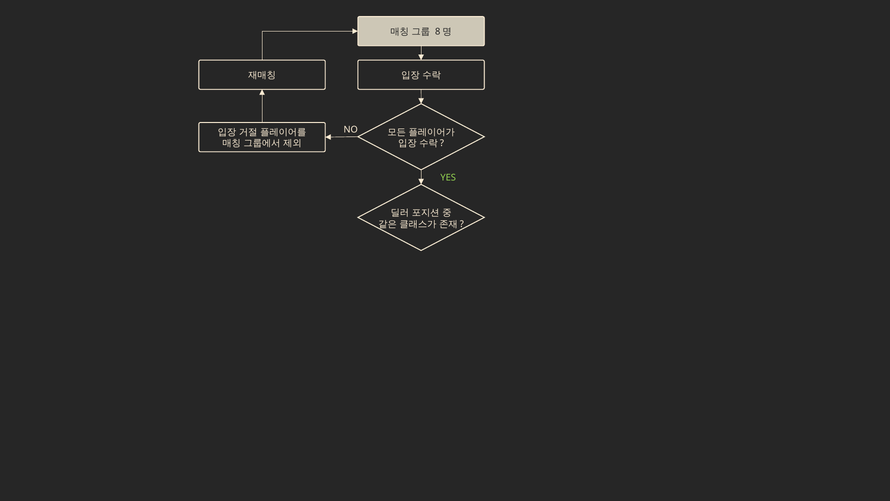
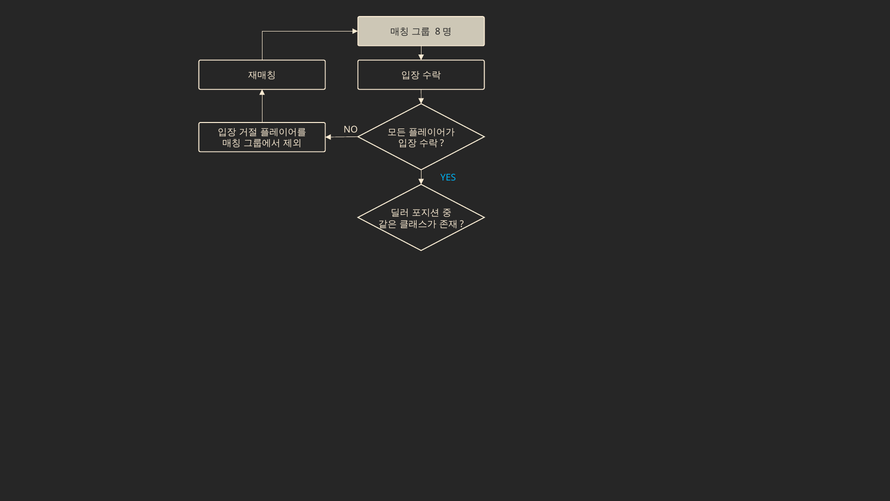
YES colour: light green -> light blue
